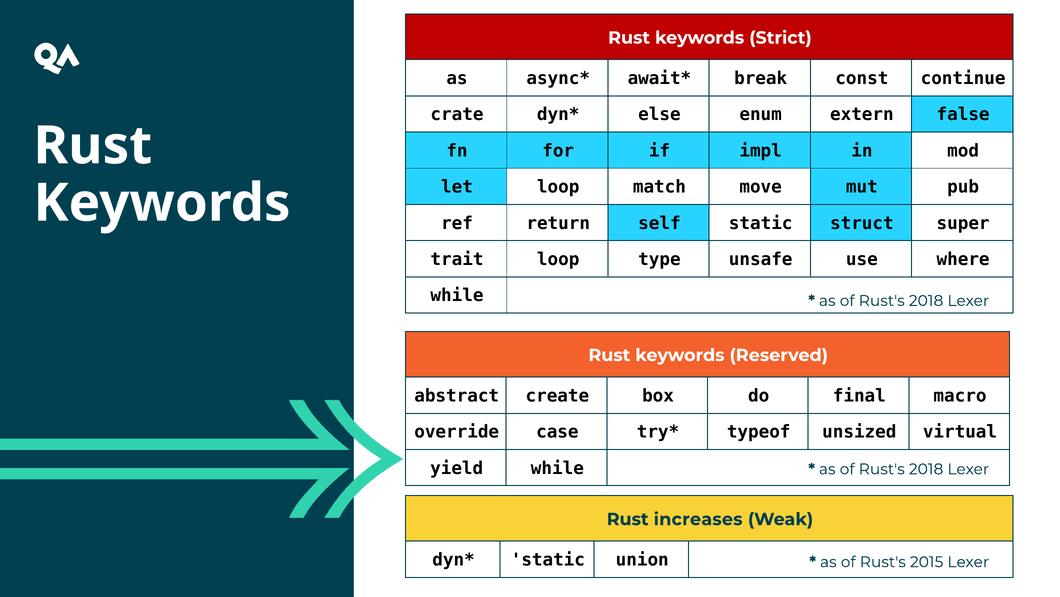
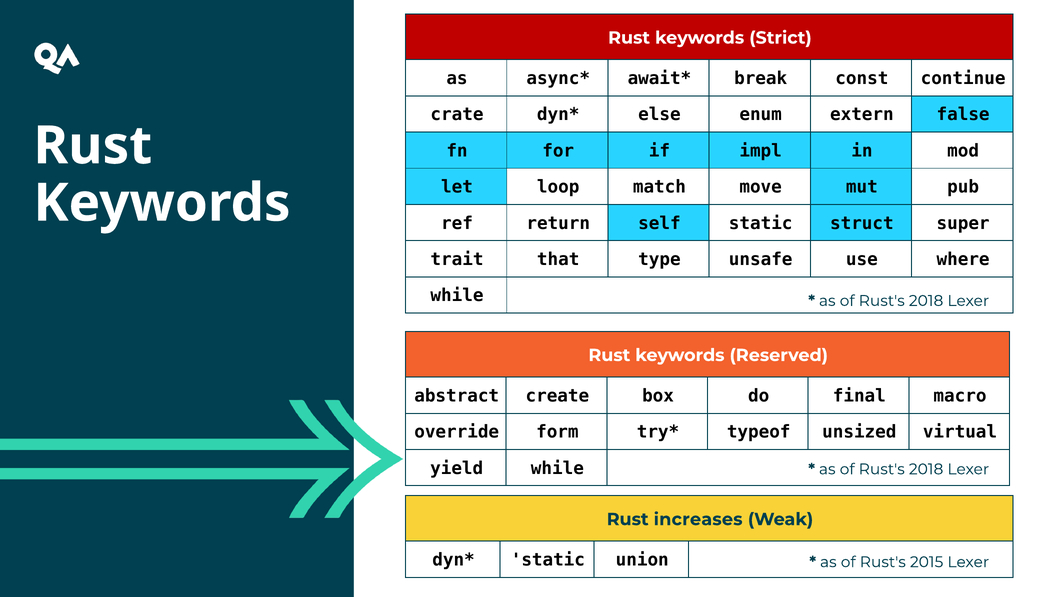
trait loop: loop -> that
case: case -> form
